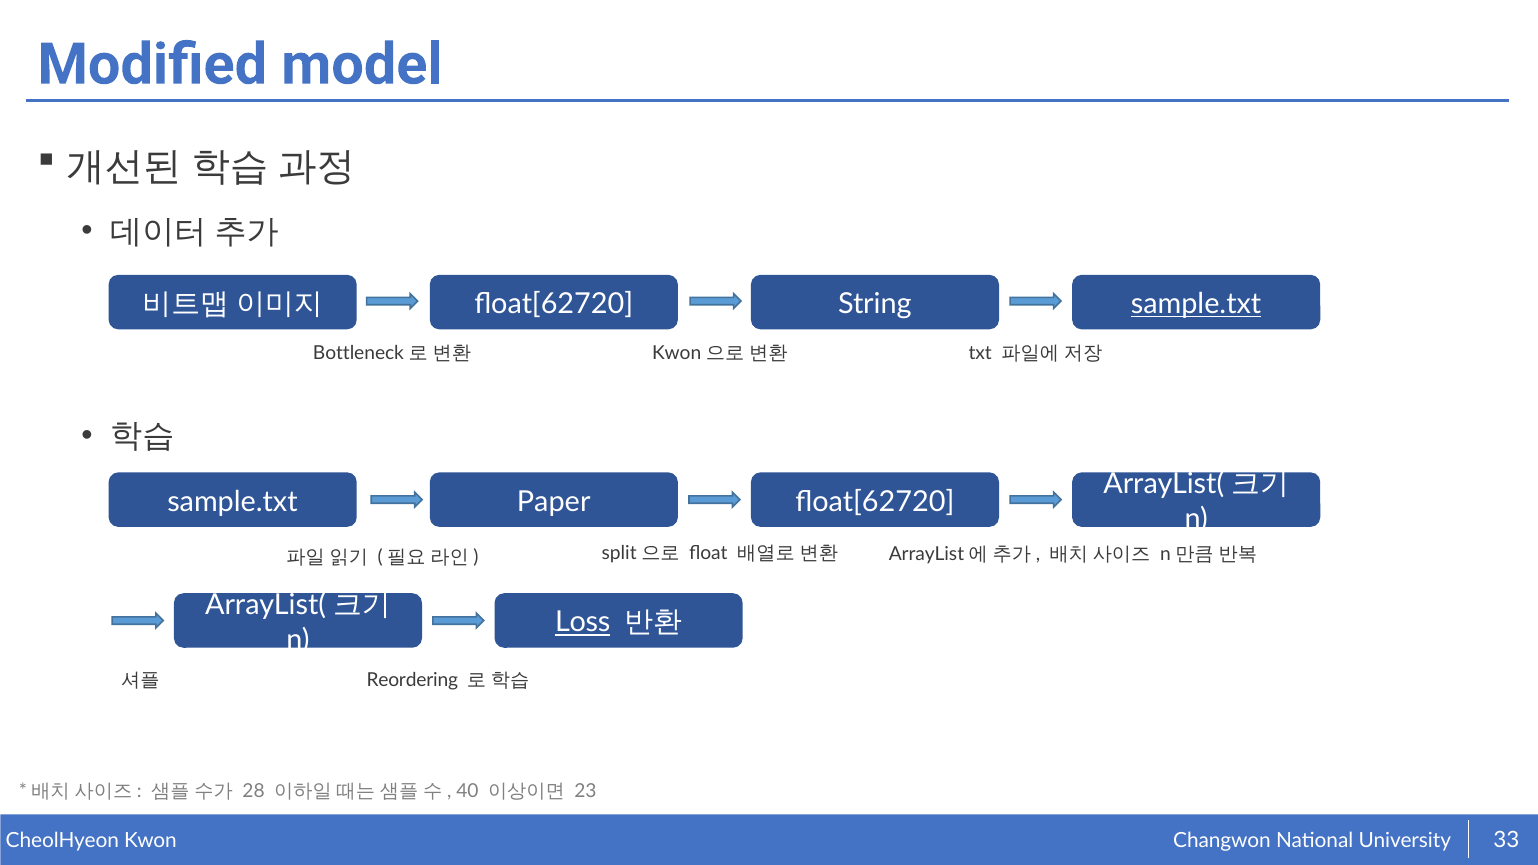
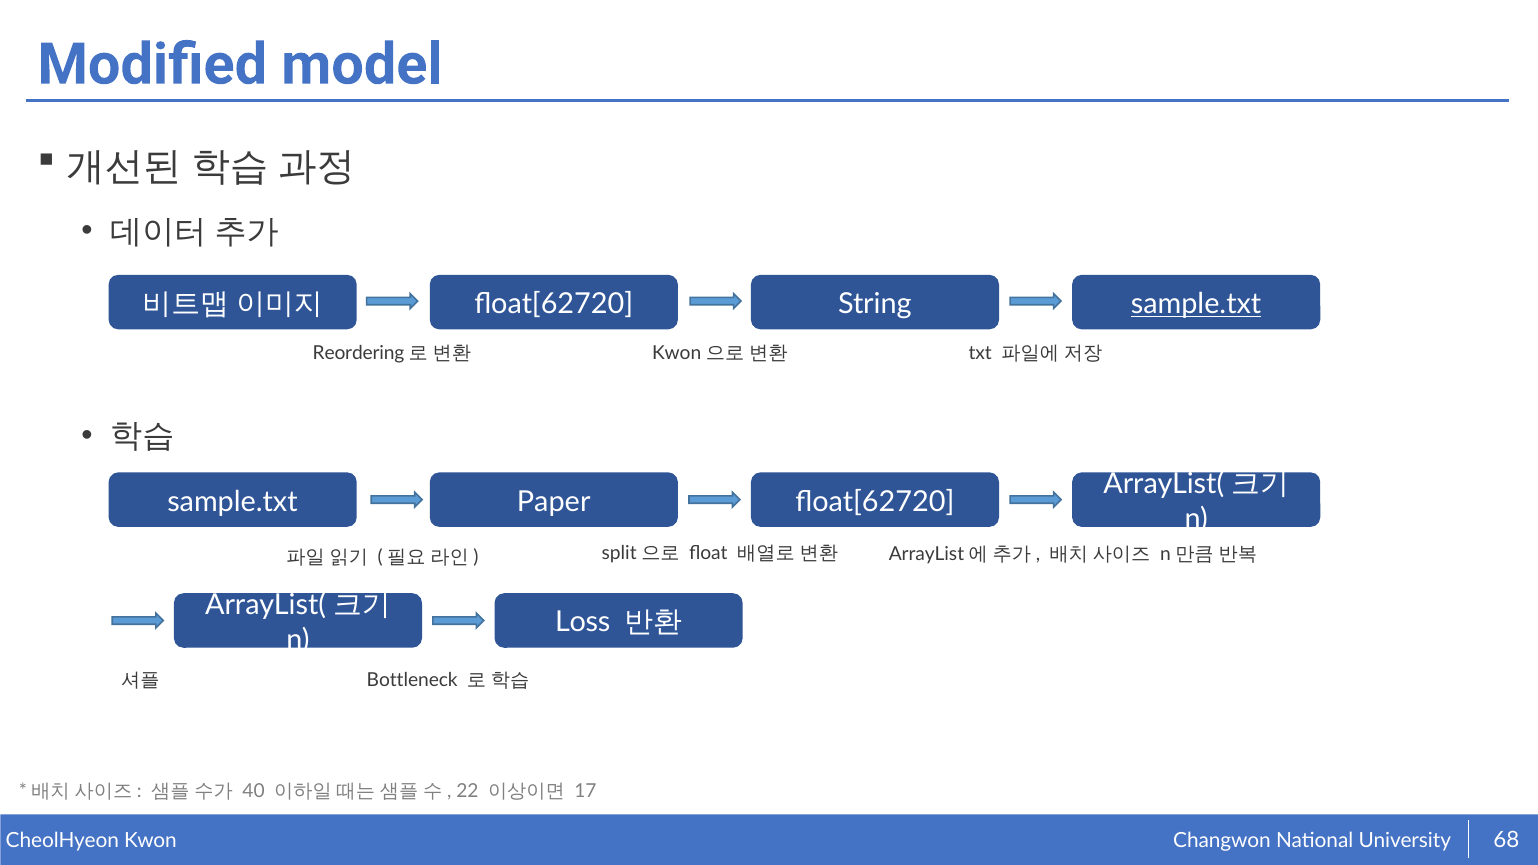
Bottleneck: Bottleneck -> Reordering
Loss underline: present -> none
Reordering: Reordering -> Bottleneck
28: 28 -> 40
40: 40 -> 22
23: 23 -> 17
33: 33 -> 68
